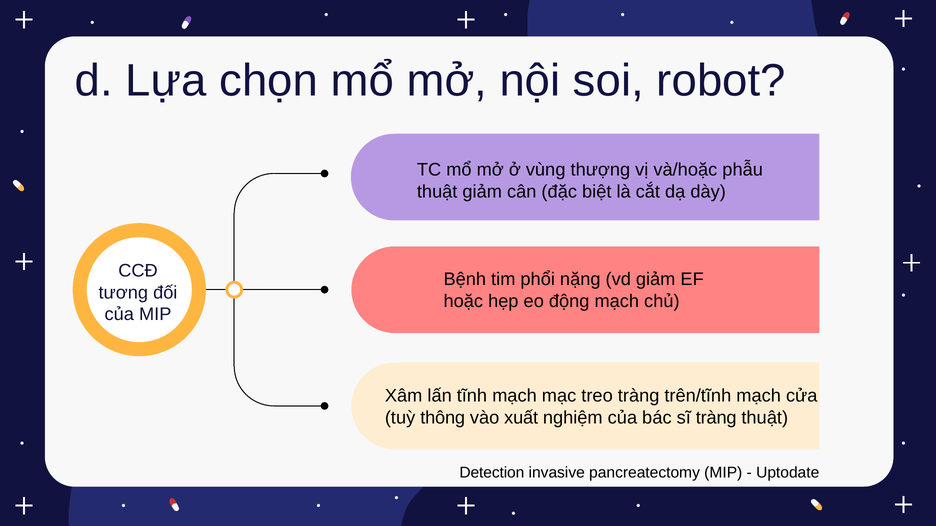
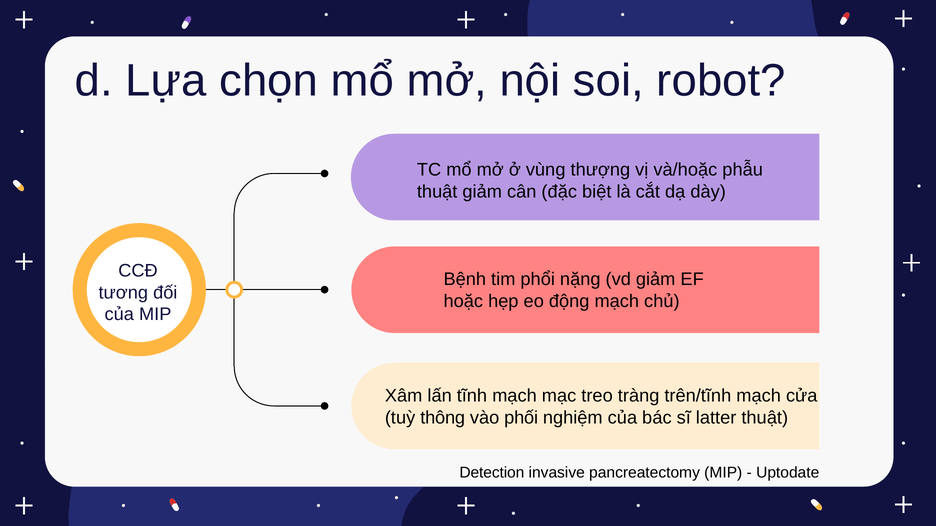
xuất: xuất -> phối
sĩ tràng: tràng -> latter
